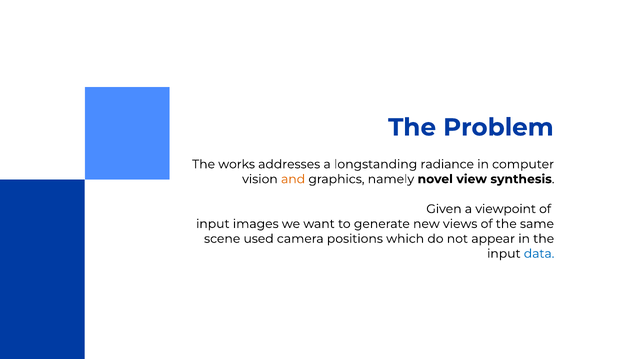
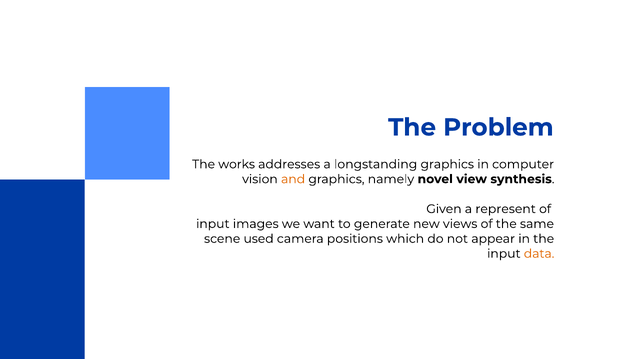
longstanding radiance: radiance -> graphics
viewpoint: viewpoint -> represent
data colour: blue -> orange
